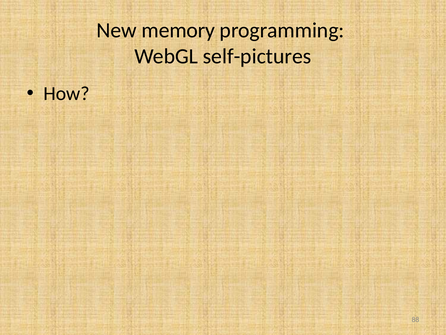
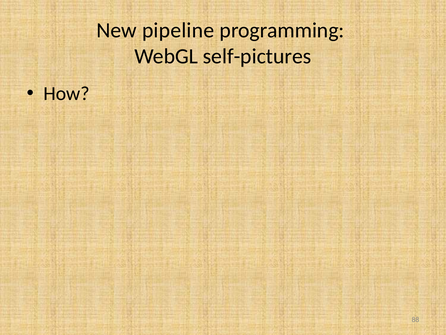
memory: memory -> pipeline
